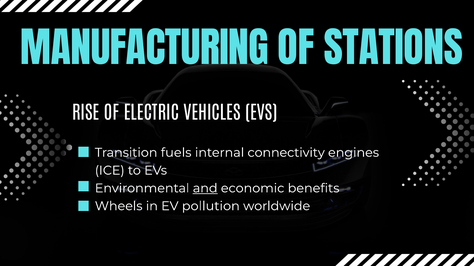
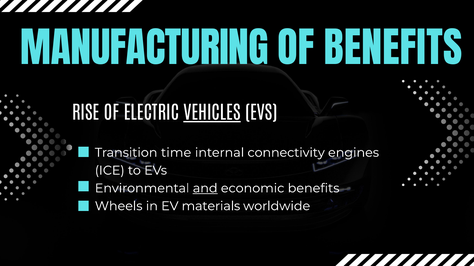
OF STATIONS: STATIONS -> BENEFITS
VEHICLES underline: none -> present
fuels: fuels -> time
pollution: pollution -> materials
